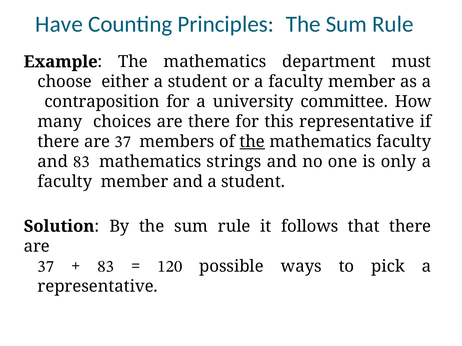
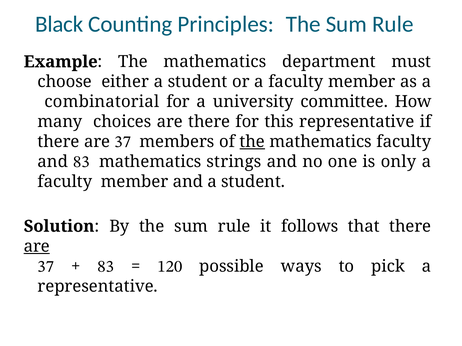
Have: Have -> Black
contraposition: contraposition -> combinatorial
are at (37, 247) underline: none -> present
